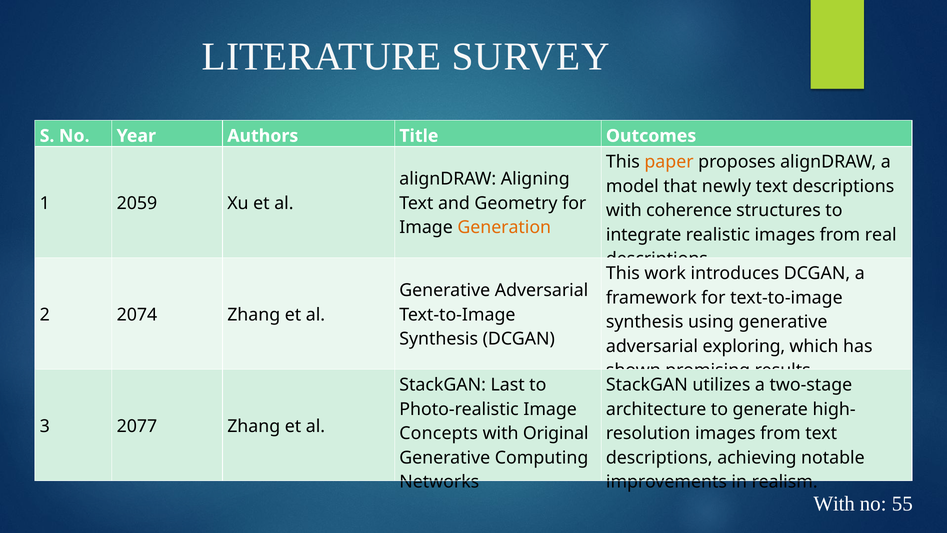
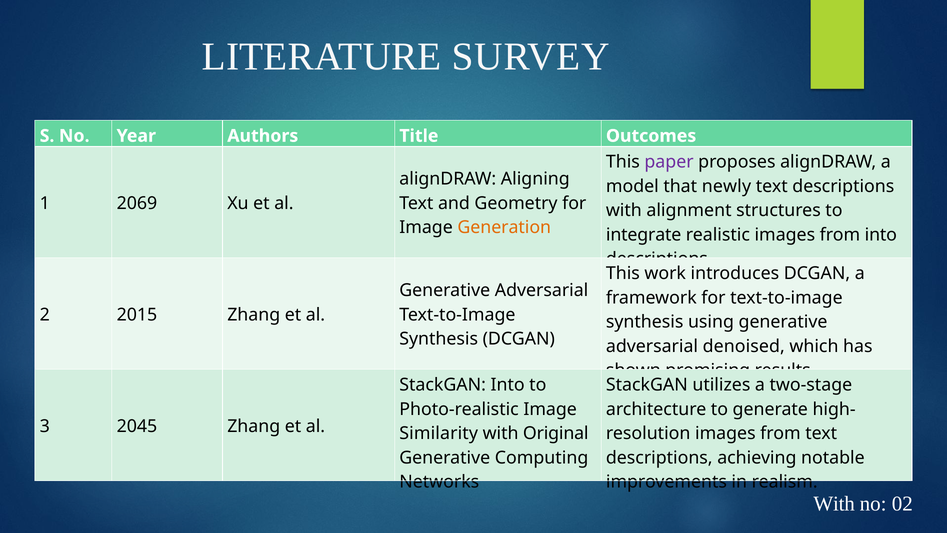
paper colour: orange -> purple
2059: 2059 -> 2069
coherence: coherence -> alignment
from real: real -> into
2074: 2074 -> 2015
exploring: exploring -> denoised
StackGAN Last: Last -> Into
2077: 2077 -> 2045
Concepts: Concepts -> Similarity
55: 55 -> 02
